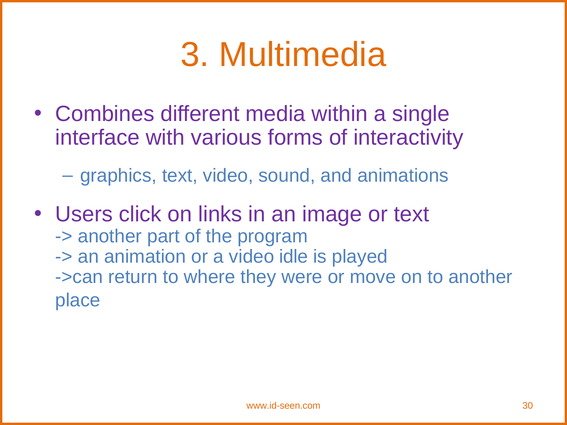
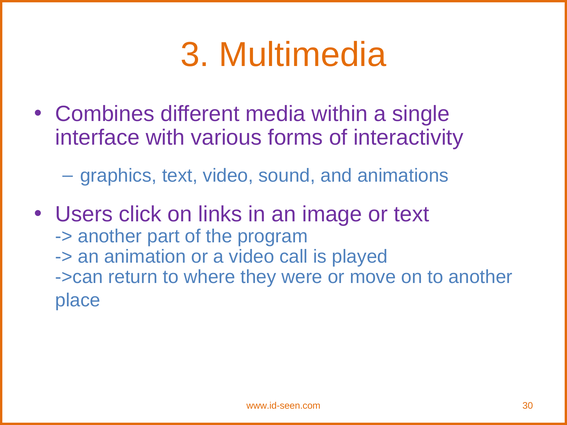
idle: idle -> call
